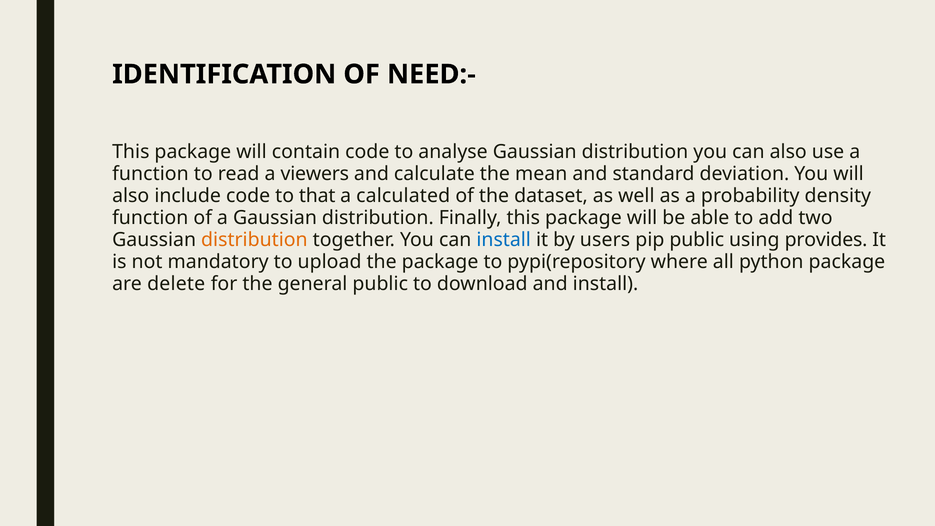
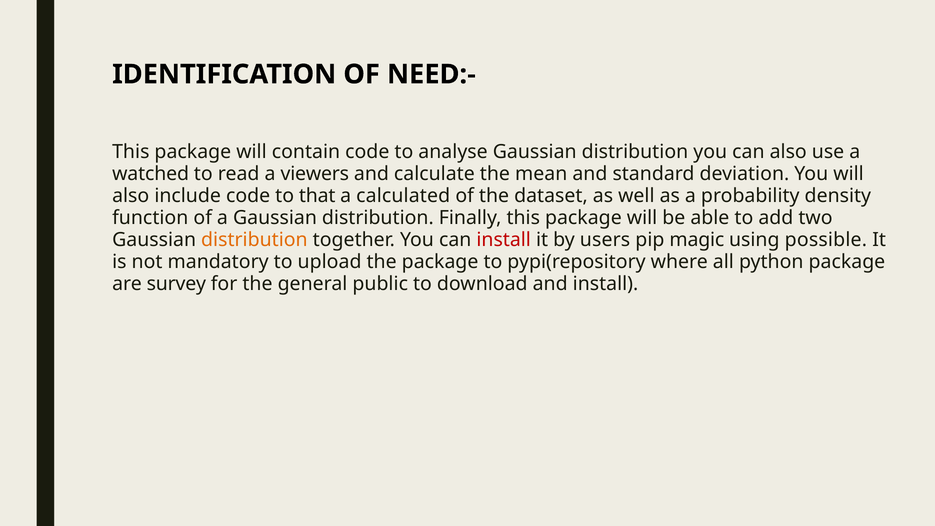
function at (150, 174): function -> watched
install at (504, 240) colour: blue -> red
pip public: public -> magic
provides: provides -> possible
delete: delete -> survey
